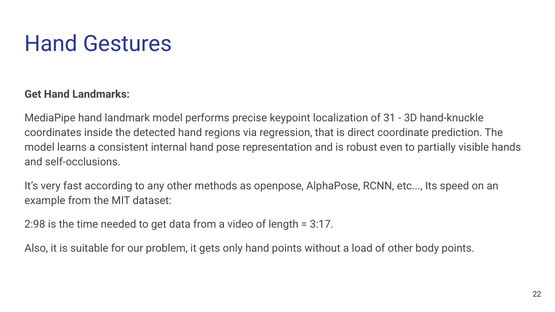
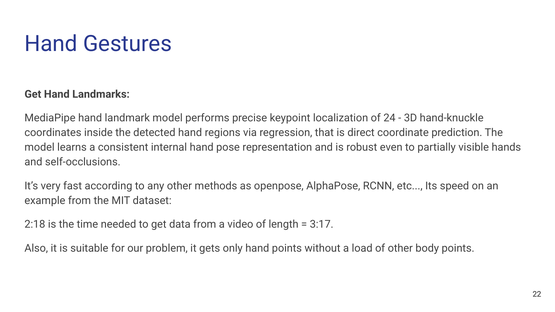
31: 31 -> 24
2:98: 2:98 -> 2:18
